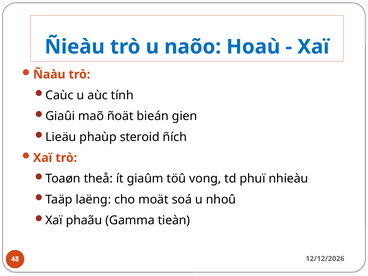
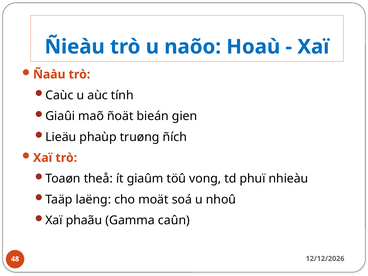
steroid: steroid -> truøng
tieàn: tieàn -> caûn
